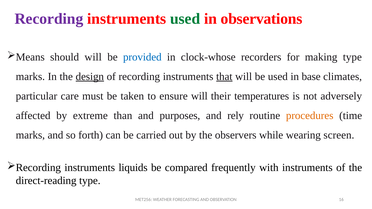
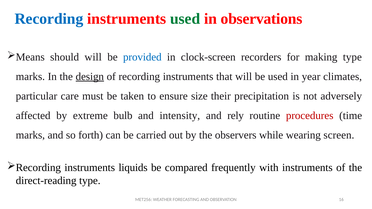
Recording at (49, 19) colour: purple -> blue
clock-whose: clock-whose -> clock-screen
that underline: present -> none
base: base -> year
ensure will: will -> size
temperatures: temperatures -> precipitation
than: than -> bulb
purposes: purposes -> intensity
procedures colour: orange -> red
